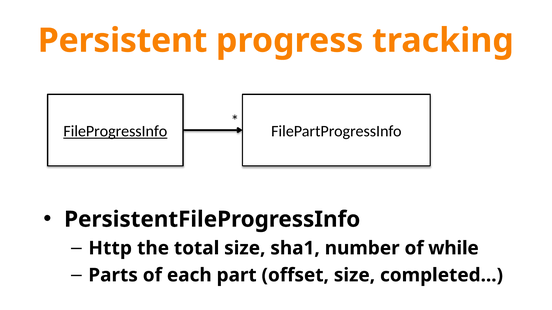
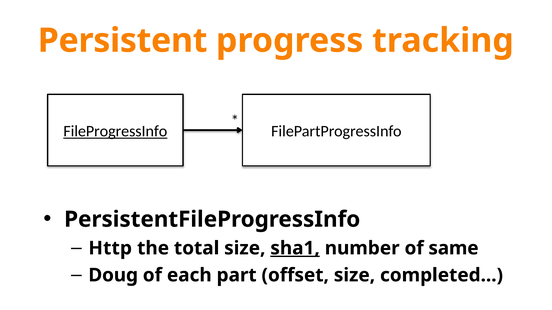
sha1 underline: none -> present
while: while -> same
Parts: Parts -> Doug
